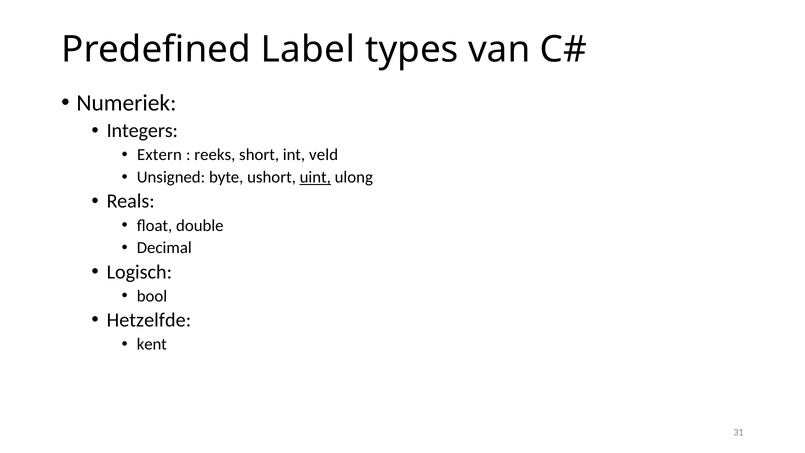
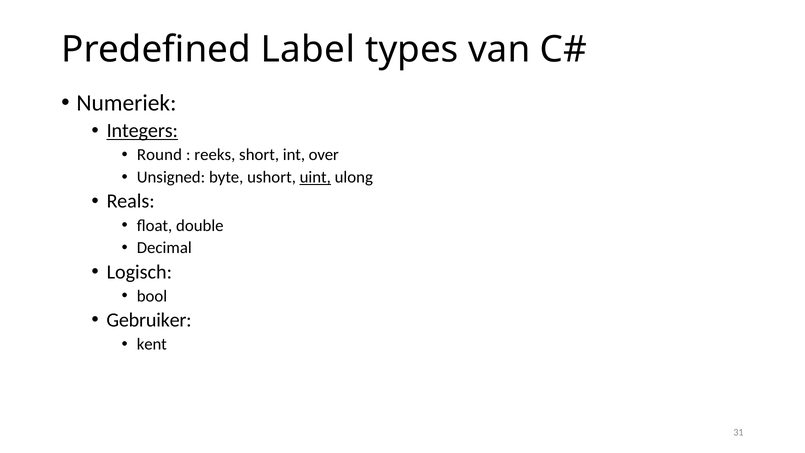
Integers underline: none -> present
Extern: Extern -> Round
veld: veld -> over
Hetzelfde: Hetzelfde -> Gebruiker
